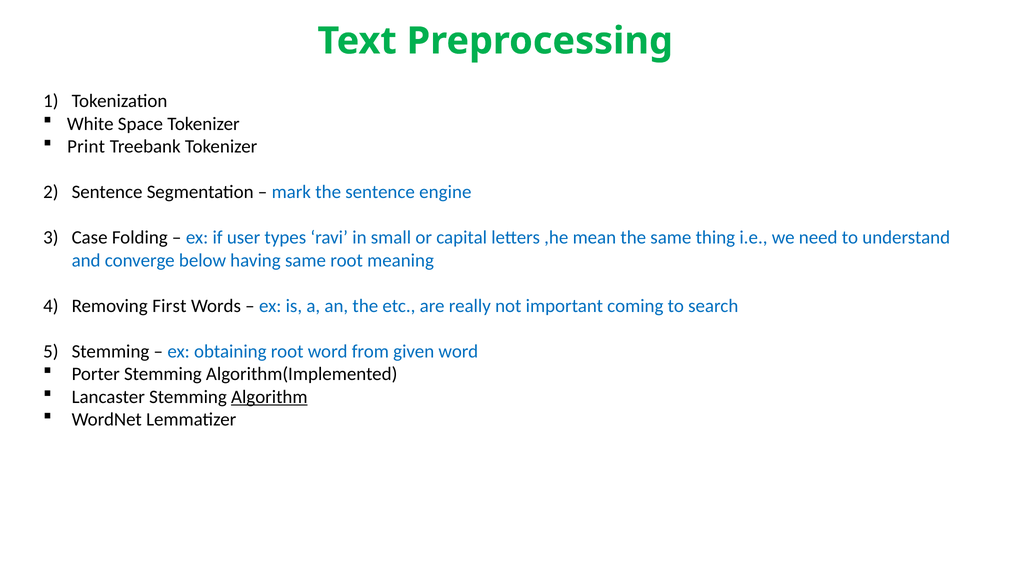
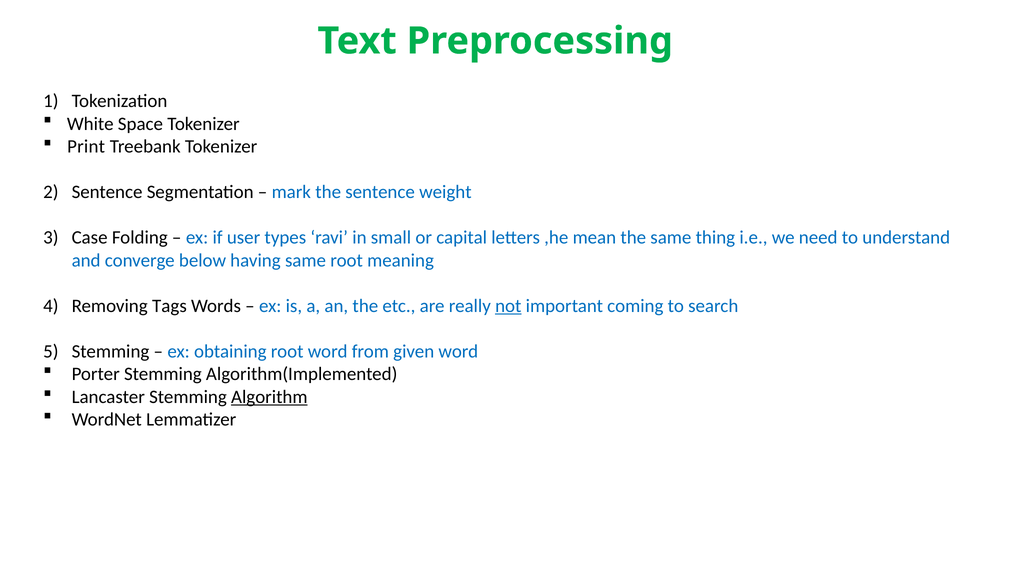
engine: engine -> weight
First: First -> Tags
not underline: none -> present
